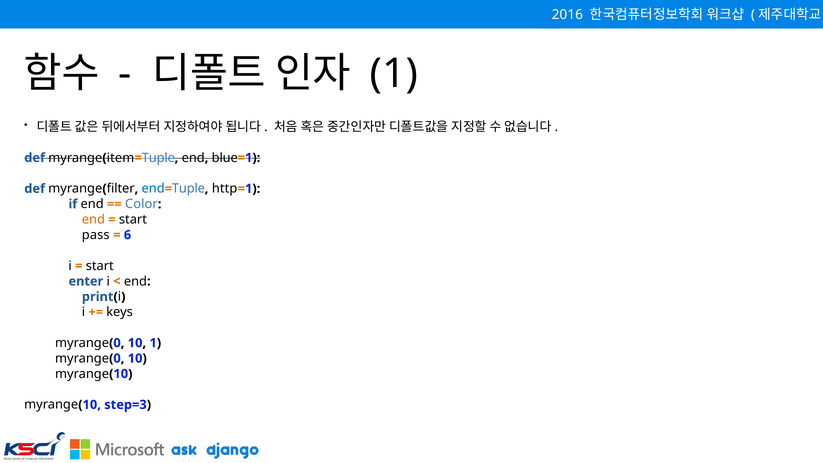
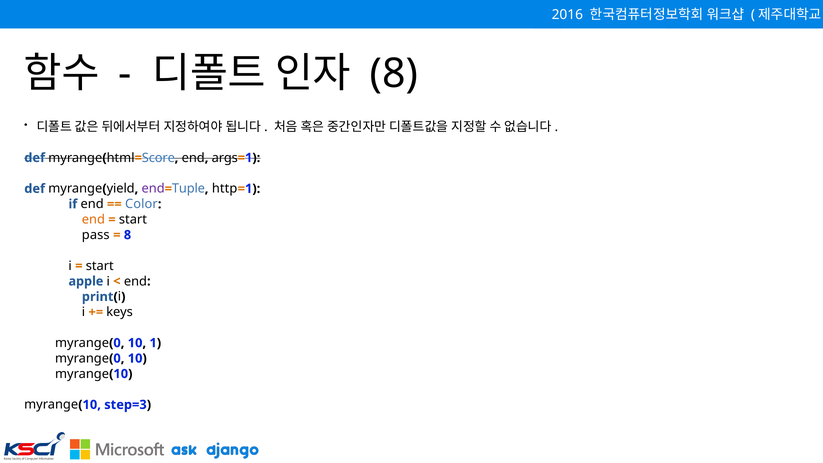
1 at (394, 74): 1 -> 8
item: item -> html
Tuple at (158, 158): Tuple -> Score
blue: blue -> args
filter: filter -> yield
end at (153, 189) colour: blue -> purple
6 at (127, 235): 6 -> 8
enter: enter -> apple
